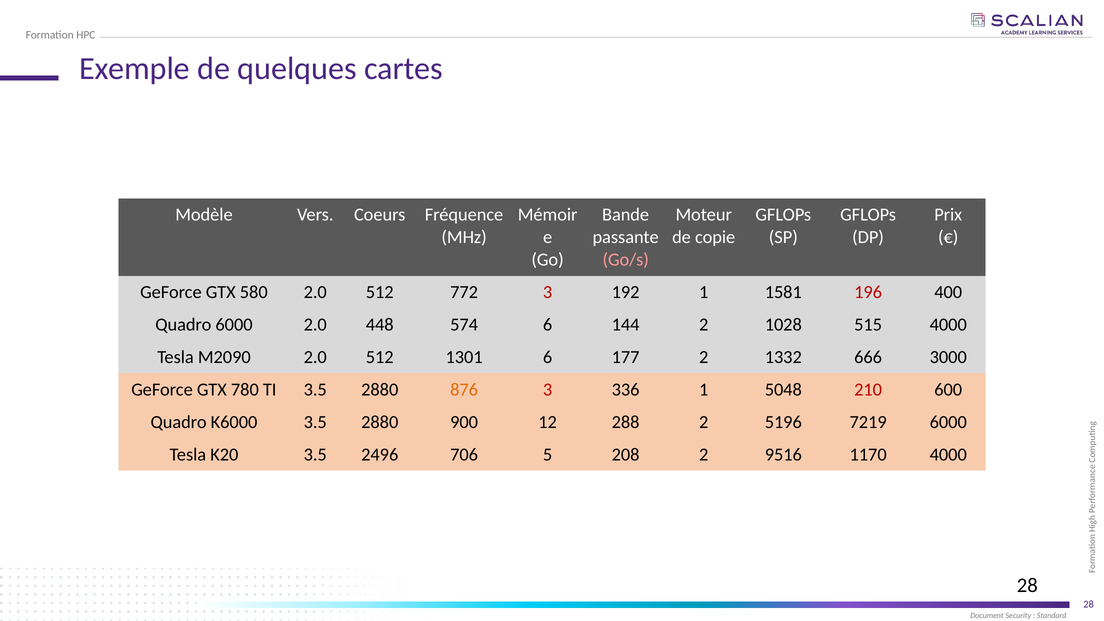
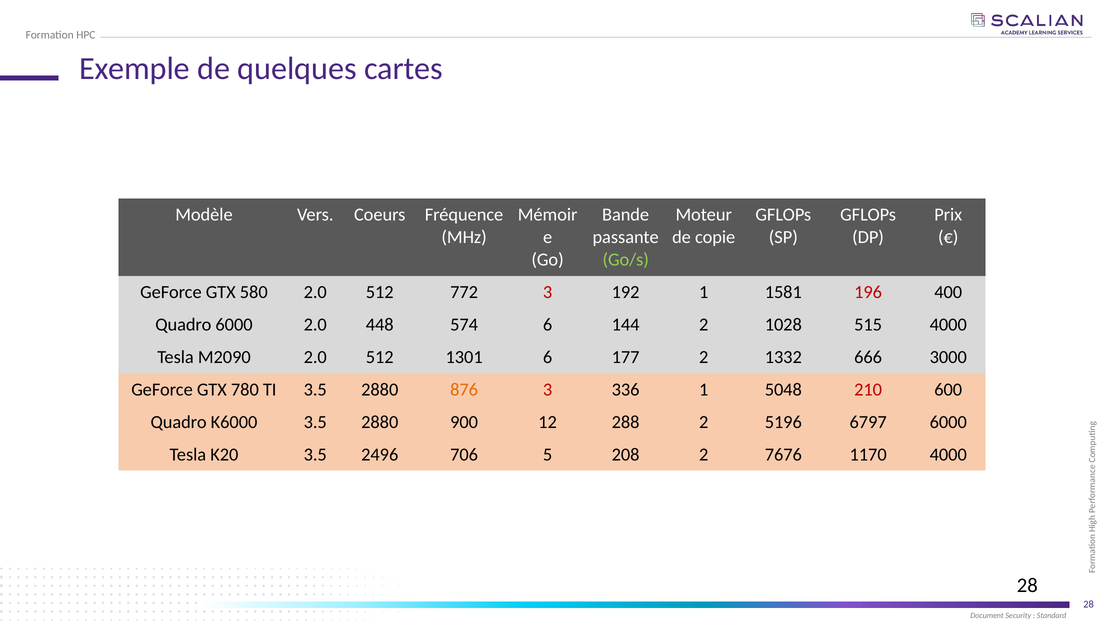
Go/s colour: pink -> light green
7219: 7219 -> 6797
9516: 9516 -> 7676
